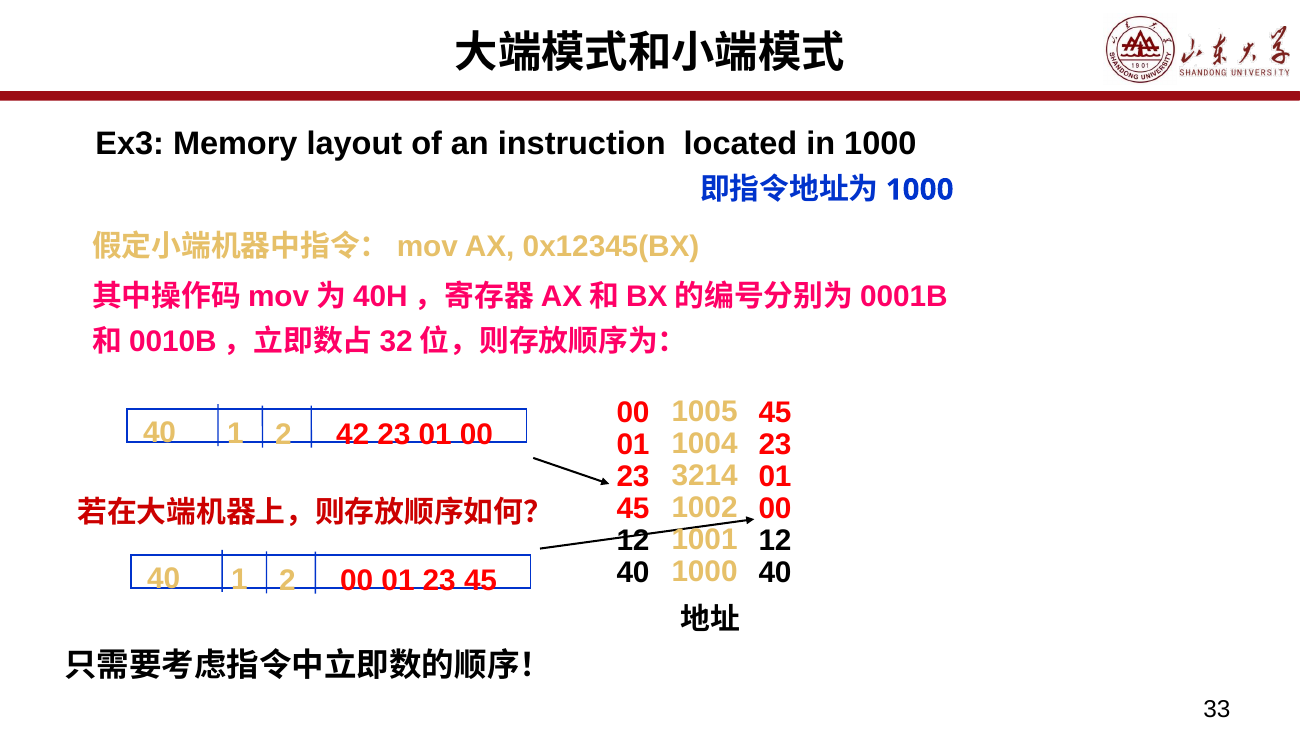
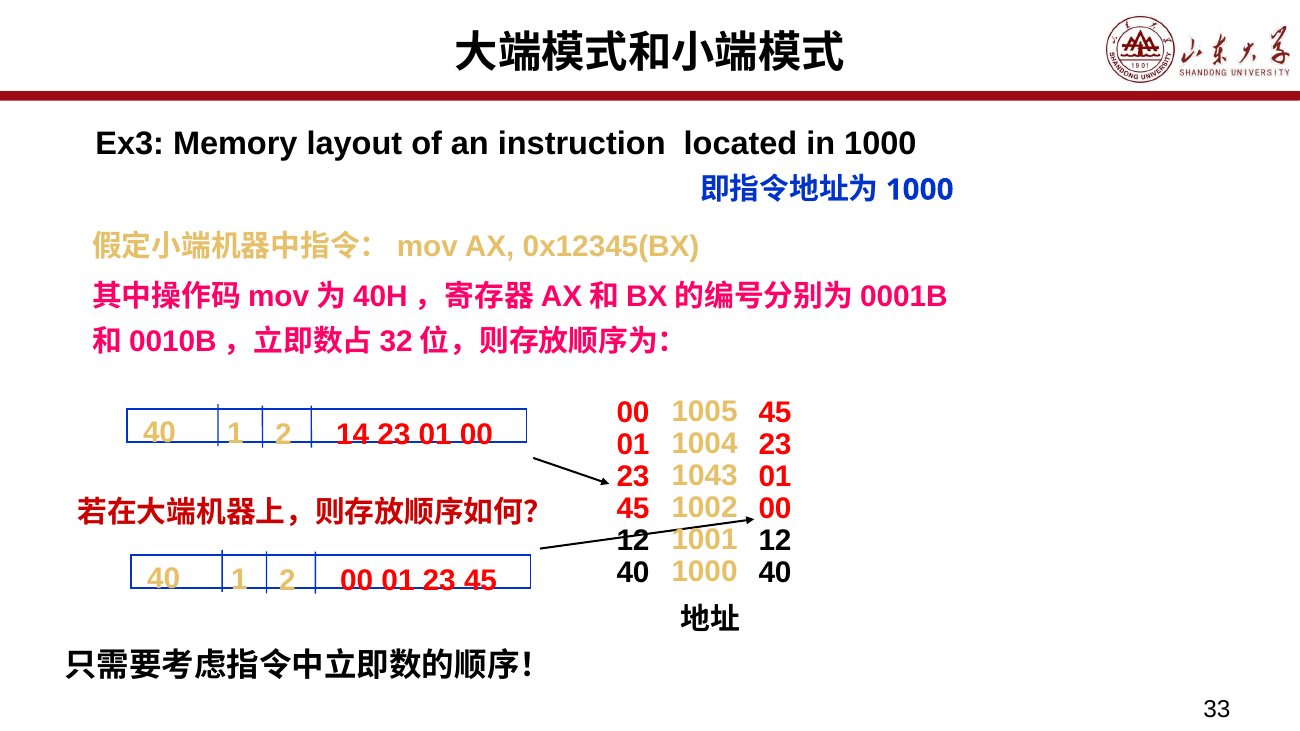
42: 42 -> 14
3214: 3214 -> 1043
